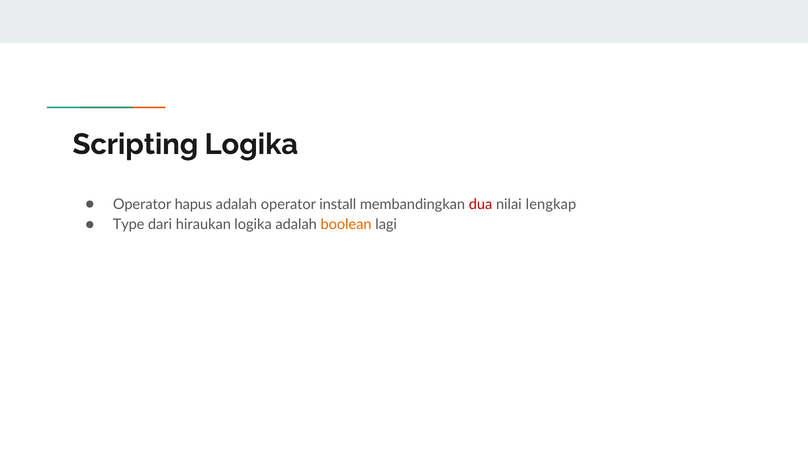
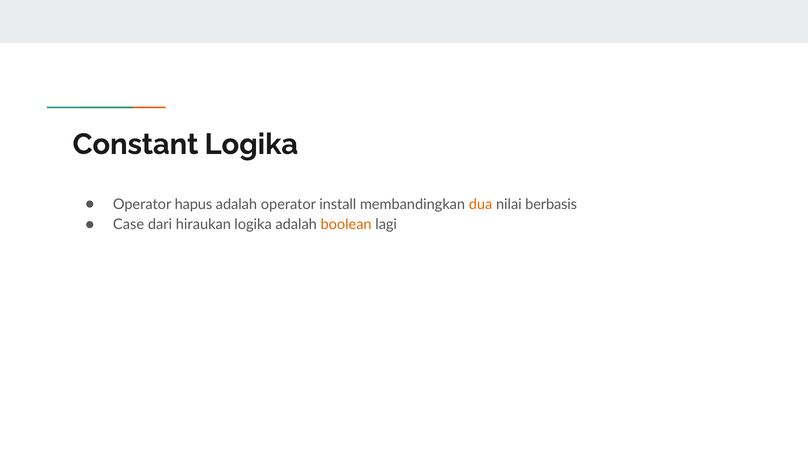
Scripting: Scripting -> Constant
dua colour: red -> orange
lengkap: lengkap -> berbasis
Type: Type -> Case
